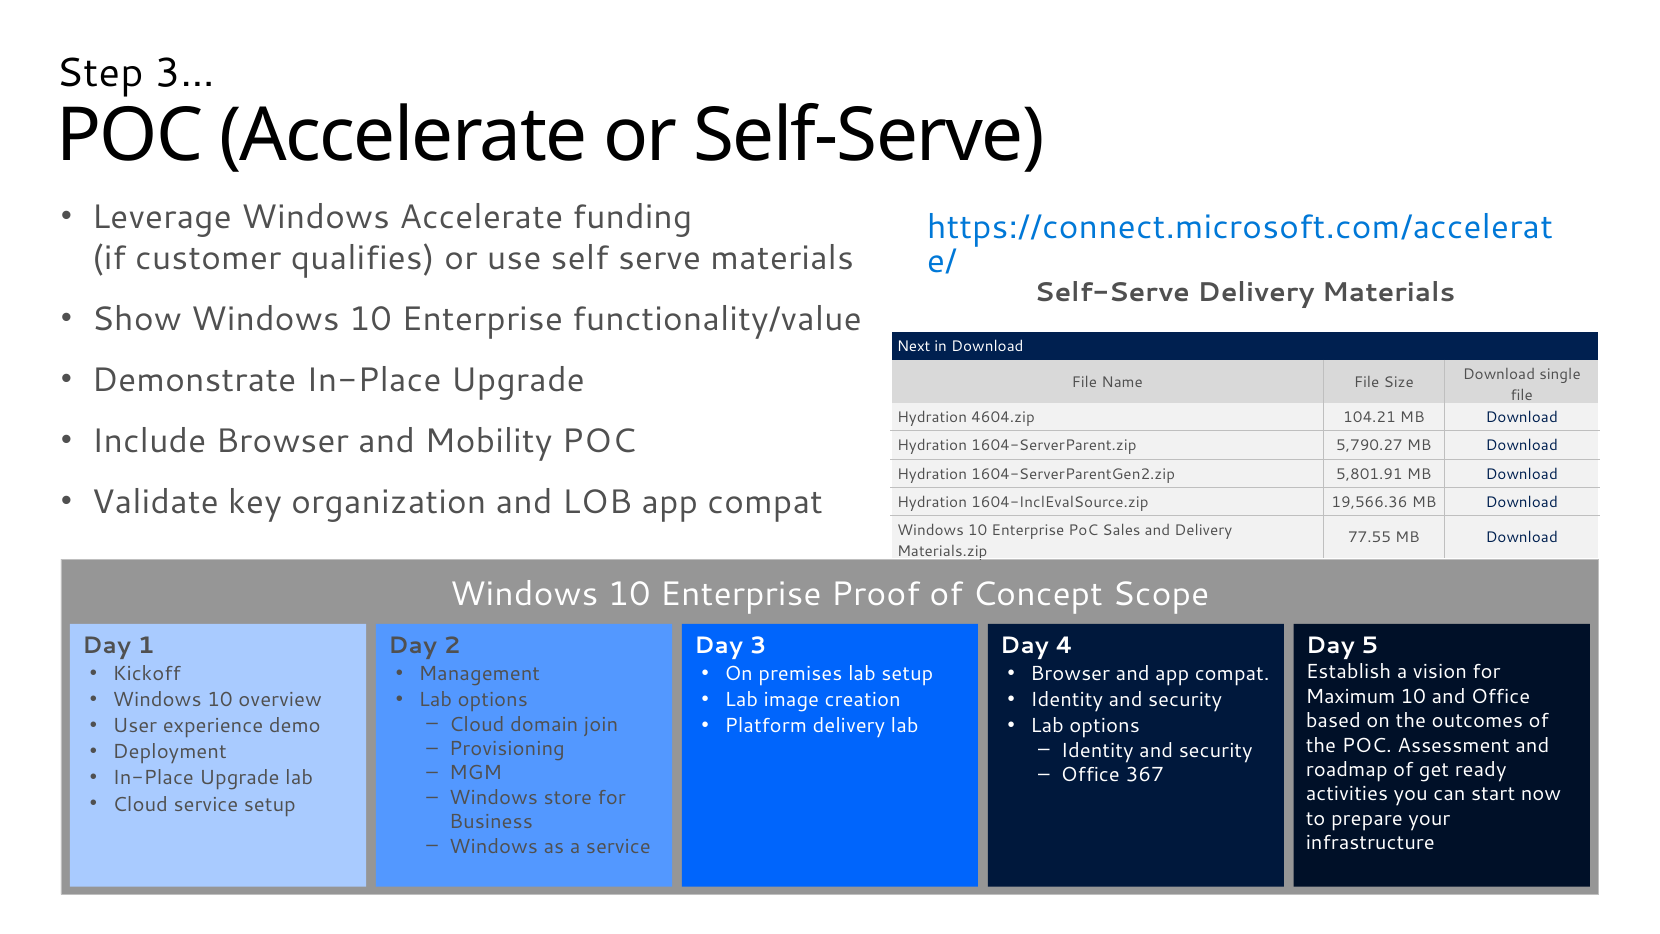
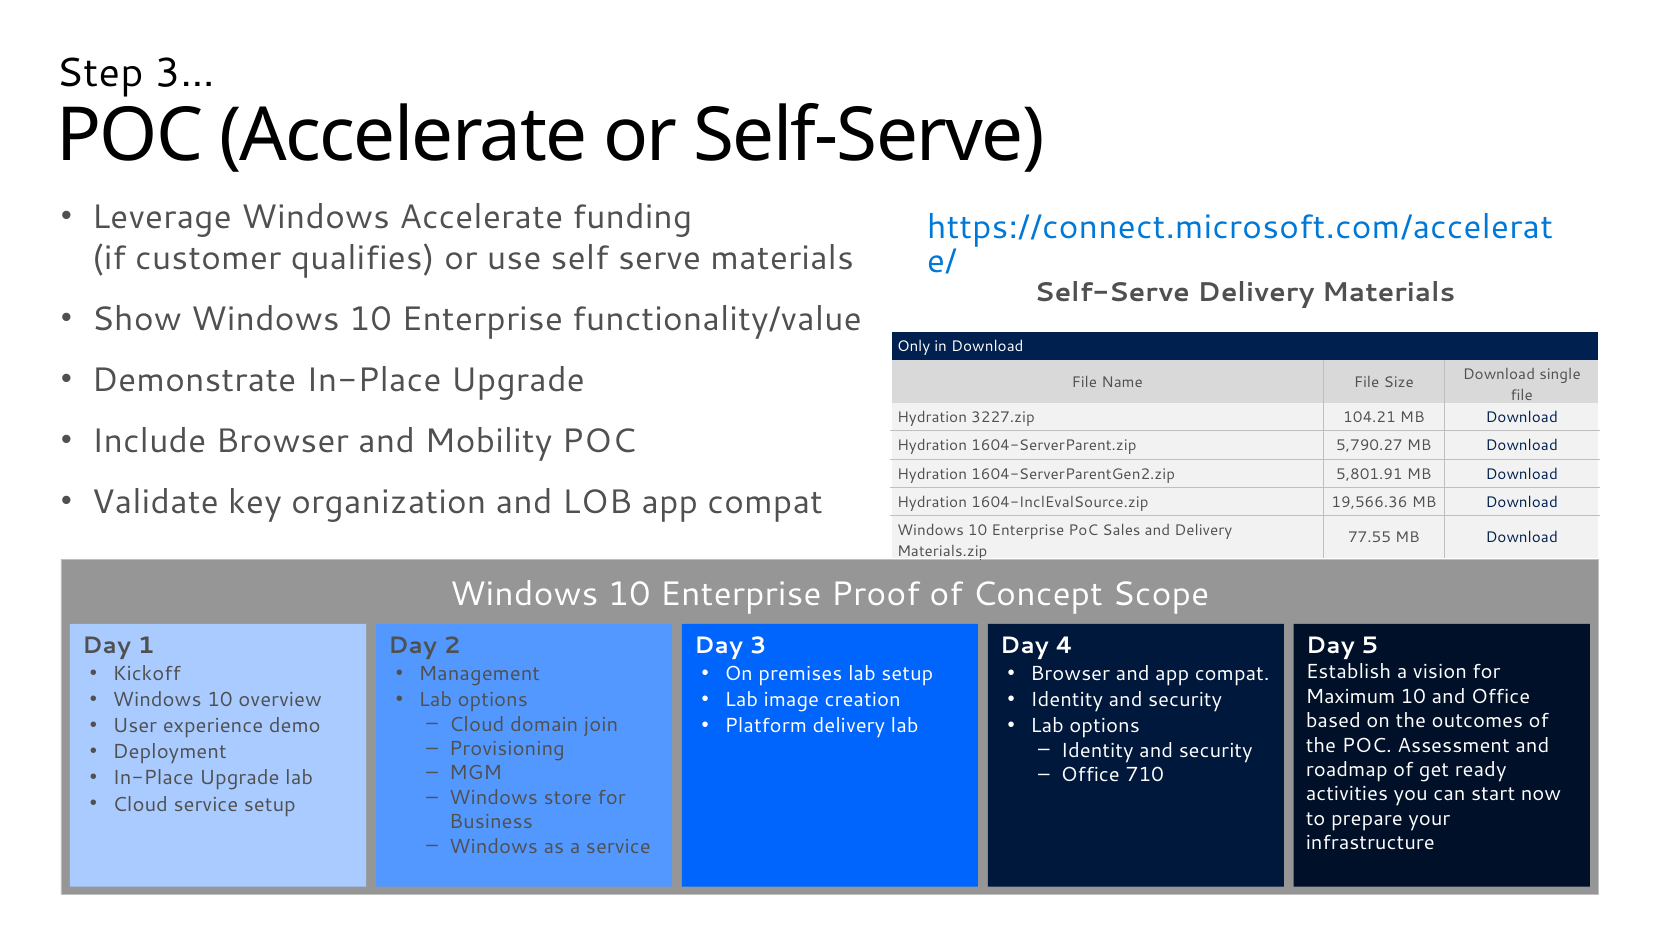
Next: Next -> Only
4604.zip: 4604.zip -> 3227.zip
367: 367 -> 710
